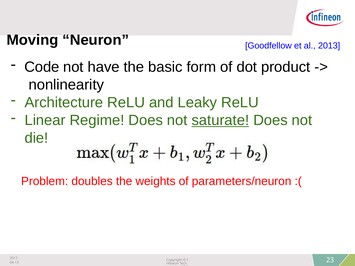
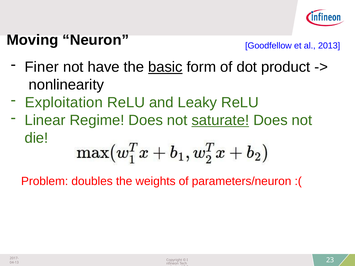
Code: Code -> Finer
basic underline: none -> present
Architecture: Architecture -> Exploitation
